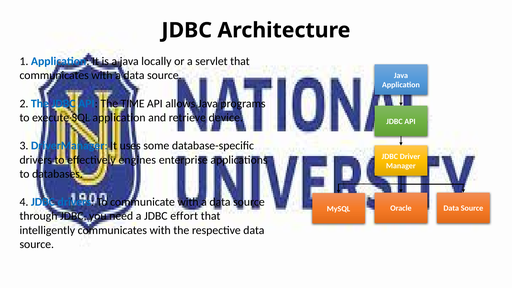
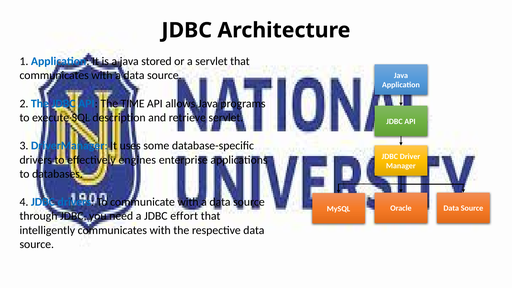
locally: locally -> stored
SQL application: application -> description
retrieve device: device -> servlet
